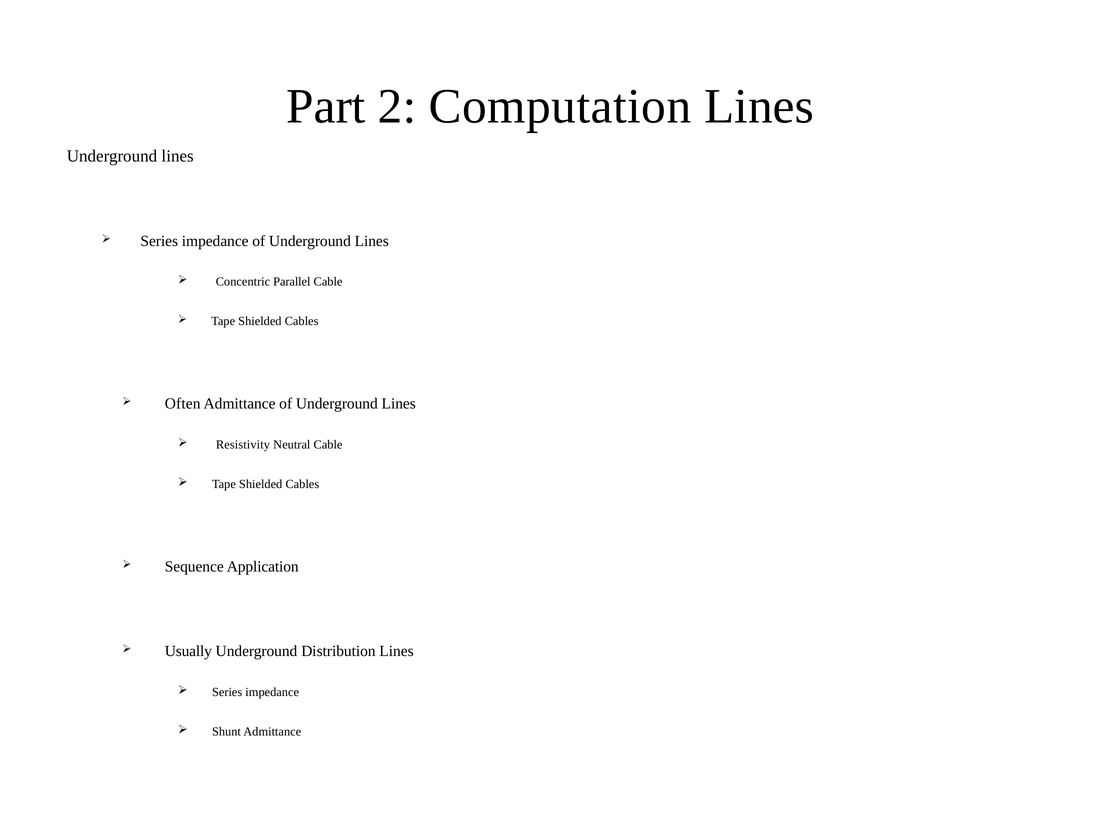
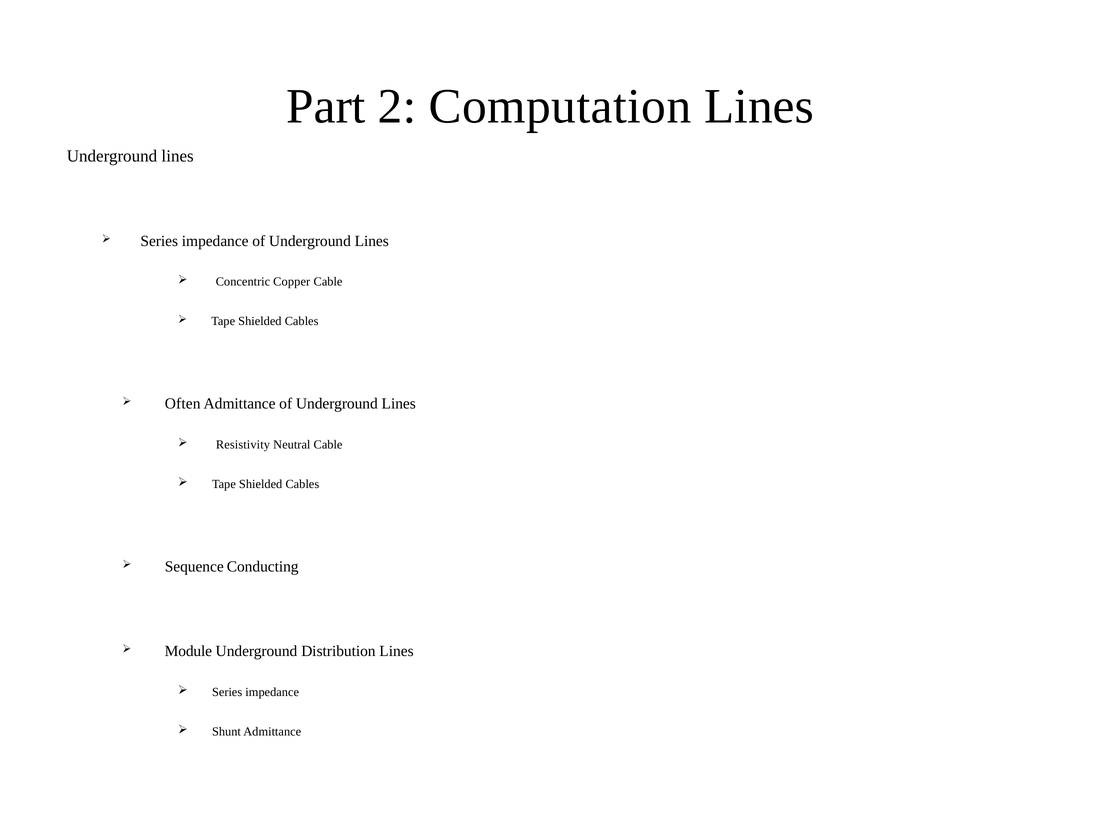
Parallel: Parallel -> Copper
Application: Application -> Conducting
Usually: Usually -> Module
